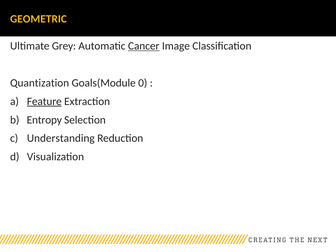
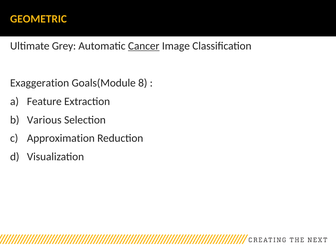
Quantization: Quantization -> Exaggeration
0: 0 -> 8
Feature underline: present -> none
Entropy: Entropy -> Various
Understanding: Understanding -> Approximation
